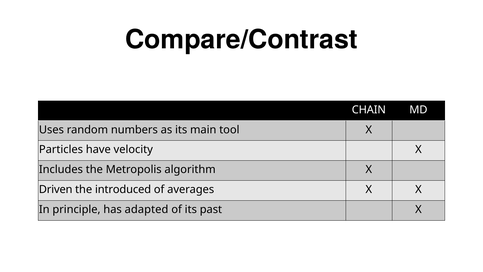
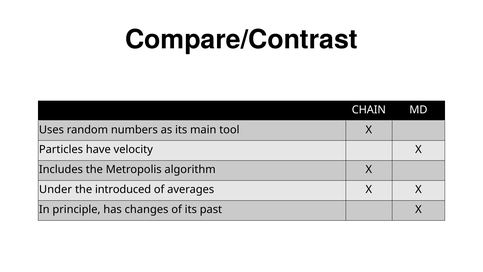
Driven: Driven -> Under
adapted: adapted -> changes
